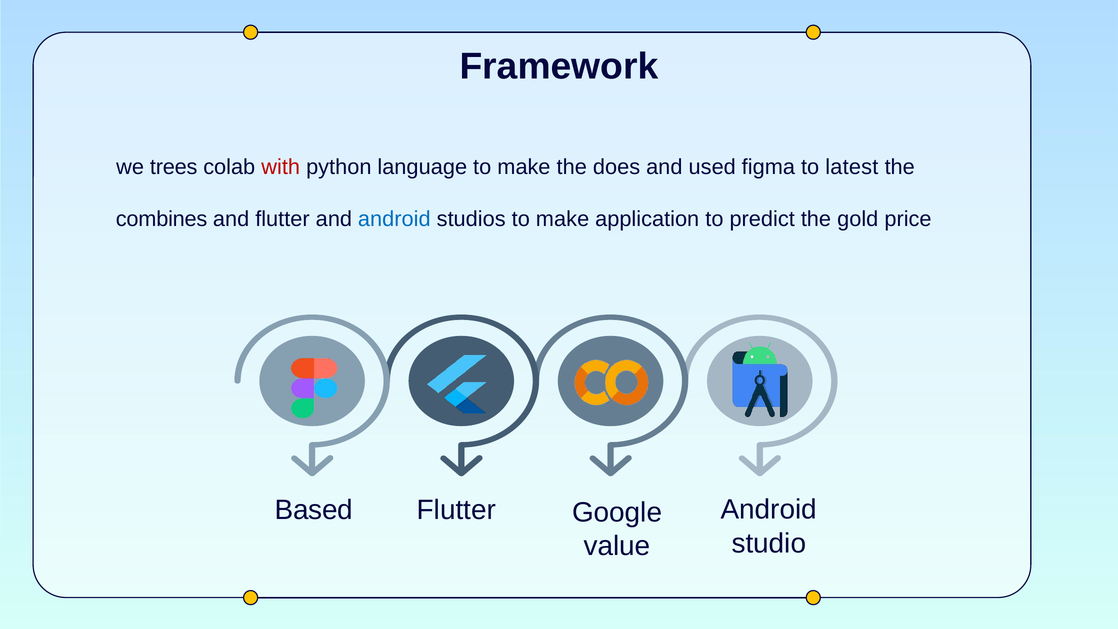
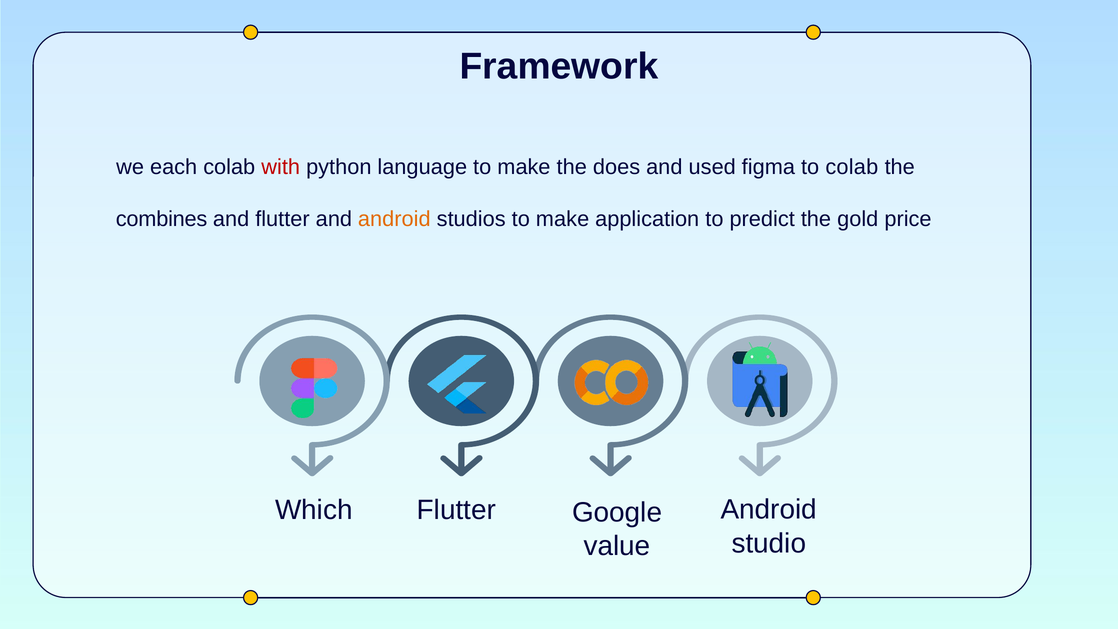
trees: trees -> each
to latest: latest -> colab
android at (394, 219) colour: blue -> orange
Based: Based -> Which
